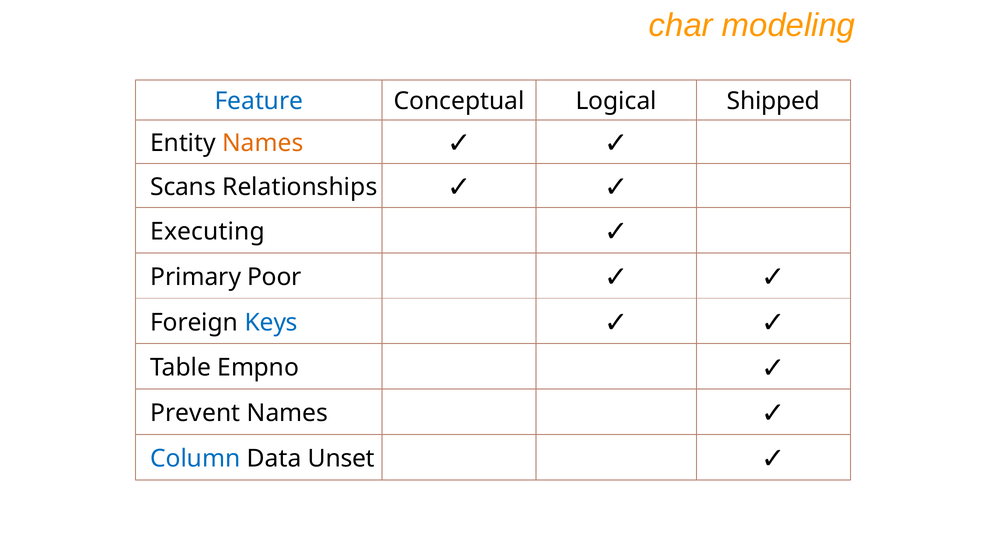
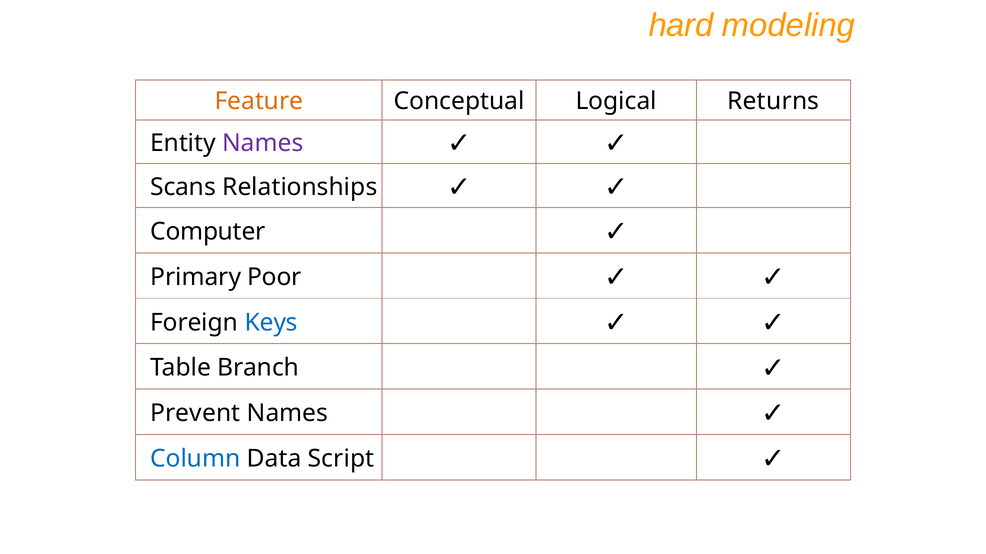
char: char -> hard
Feature colour: blue -> orange
Shipped: Shipped -> Returns
Names at (263, 143) colour: orange -> purple
Executing: Executing -> Computer
Empno: Empno -> Branch
Unset: Unset -> Script
